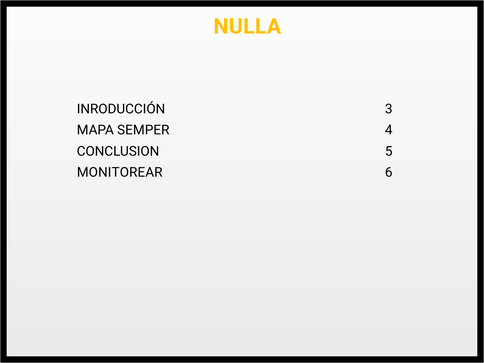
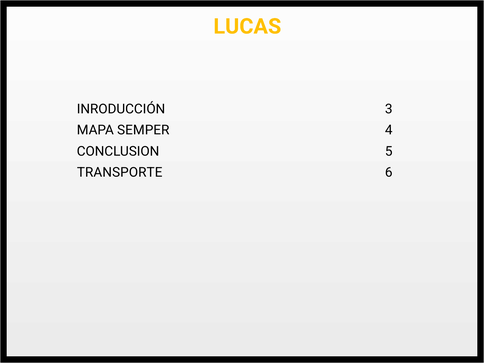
NULLA: NULLA -> LUCAS
MONITOREAR: MONITOREAR -> TRANSPORTE
